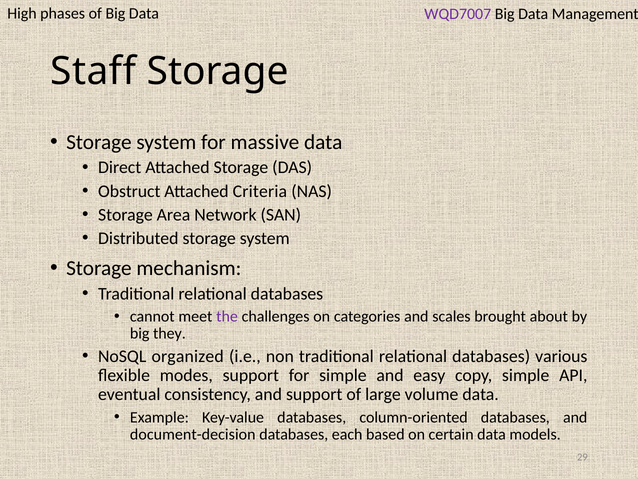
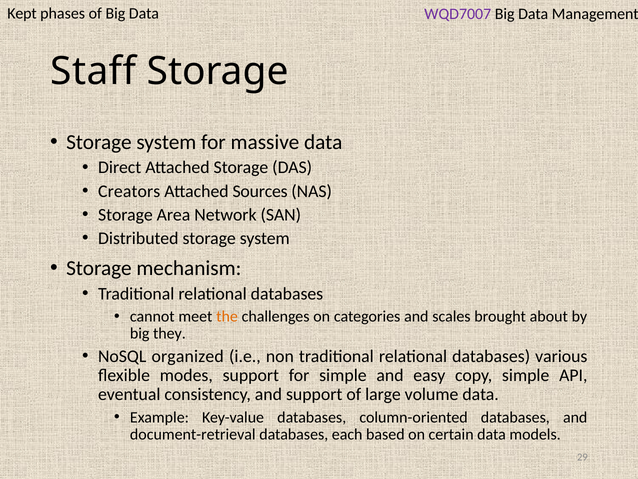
High: High -> Kept
Obstruct: Obstruct -> Creators
Criteria: Criteria -> Sources
the colour: purple -> orange
document-decision: document-decision -> document-retrieval
